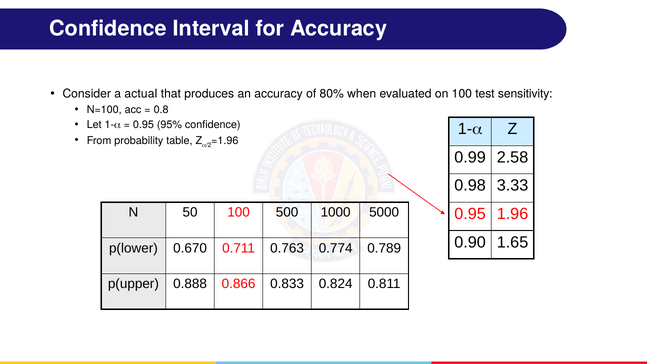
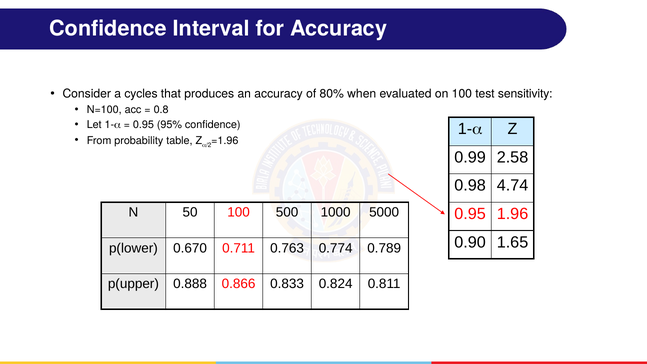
actual: actual -> cycles
3.33: 3.33 -> 4.74
